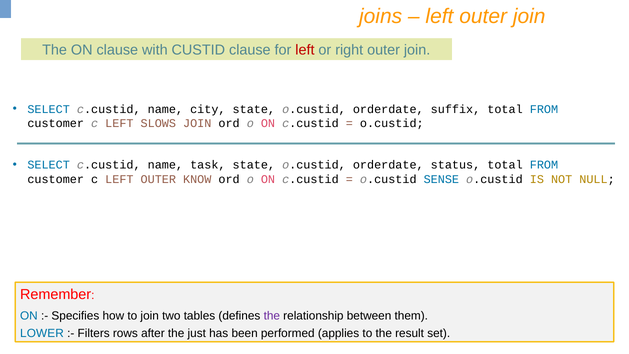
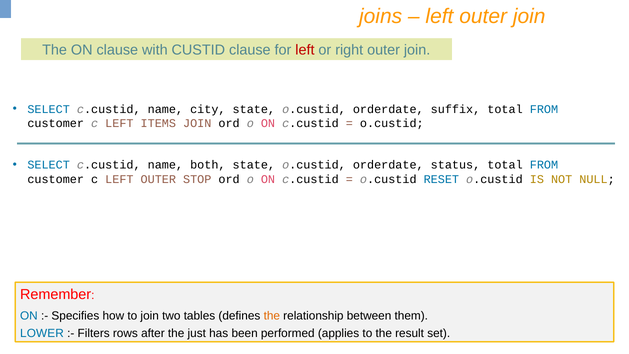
SLOWS: SLOWS -> ITEMS
task: task -> both
KNOW: KNOW -> STOP
SENSE: SENSE -> RESET
the at (272, 316) colour: purple -> orange
